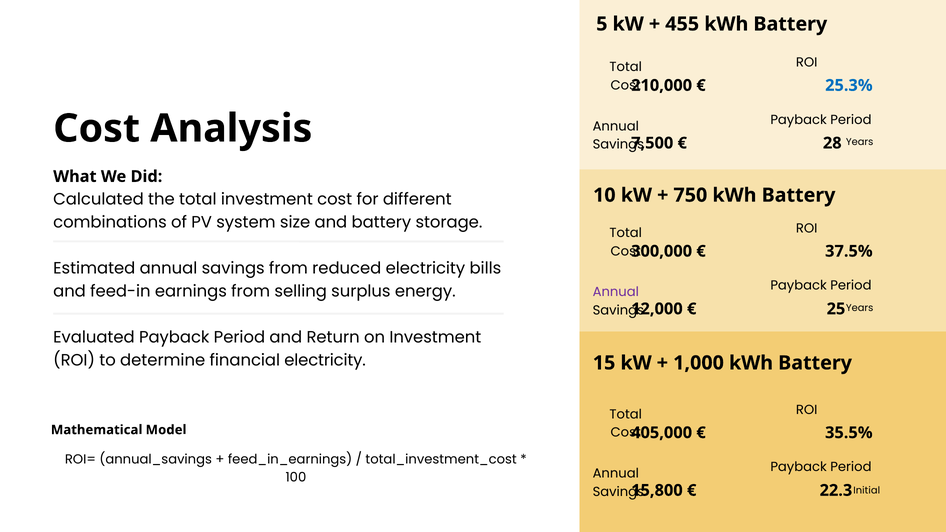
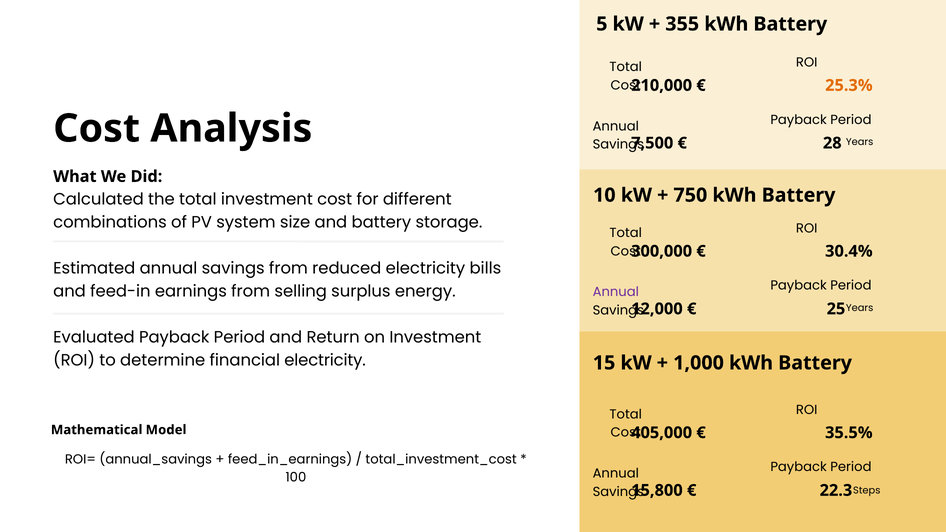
455: 455 -> 355
25.3% colour: blue -> orange
37.5%: 37.5% -> 30.4%
Initial: Initial -> Steps
